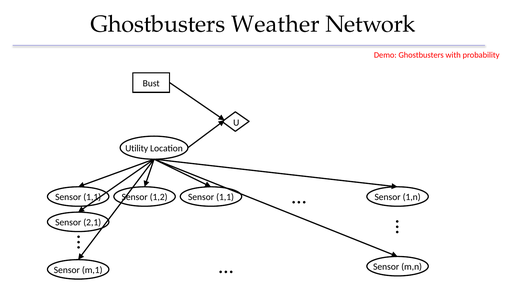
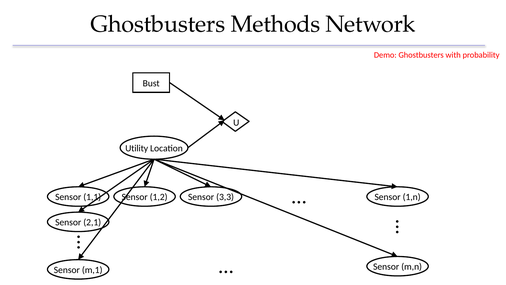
Weather: Weather -> Methods
1,2 Sensor 1,1: 1,1 -> 3,3
